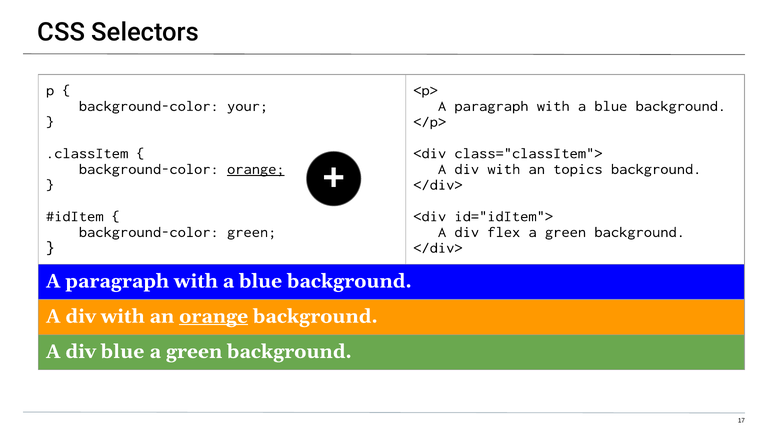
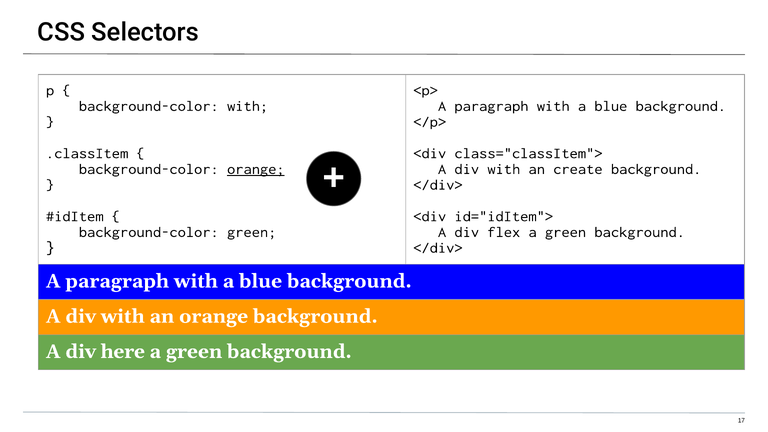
background-color your: your -> with
topics: topics -> create
orange at (214, 316) underline: present -> none
div blue: blue -> here
